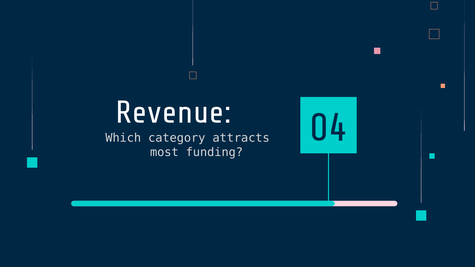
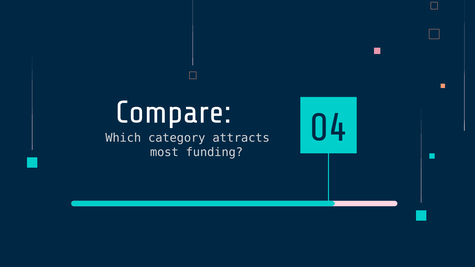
Revenue: Revenue -> Compare
